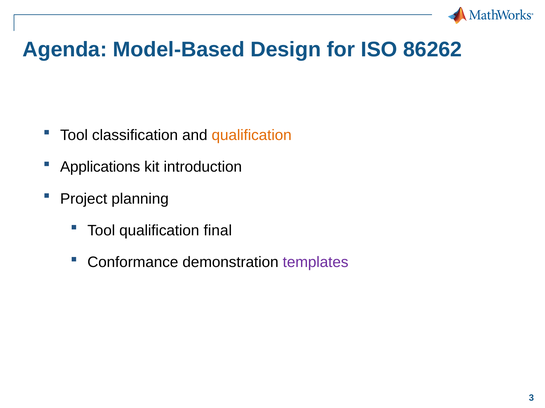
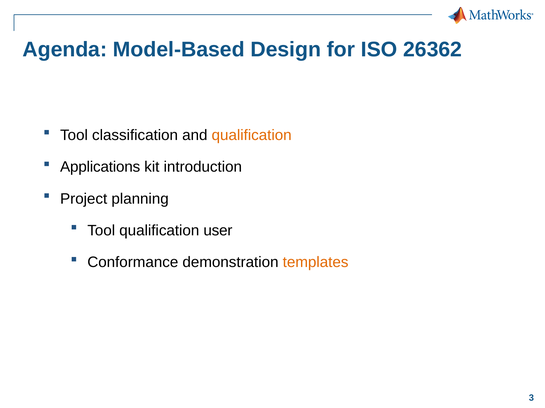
86262: 86262 -> 26362
final: final -> user
templates colour: purple -> orange
